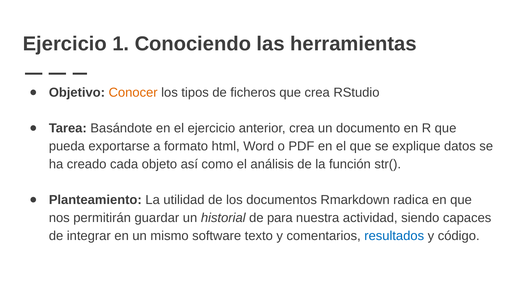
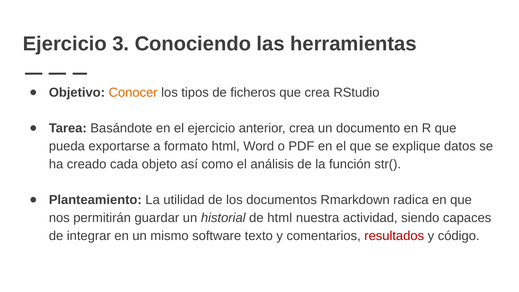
1: 1 -> 3
de para: para -> html
resultados colour: blue -> red
